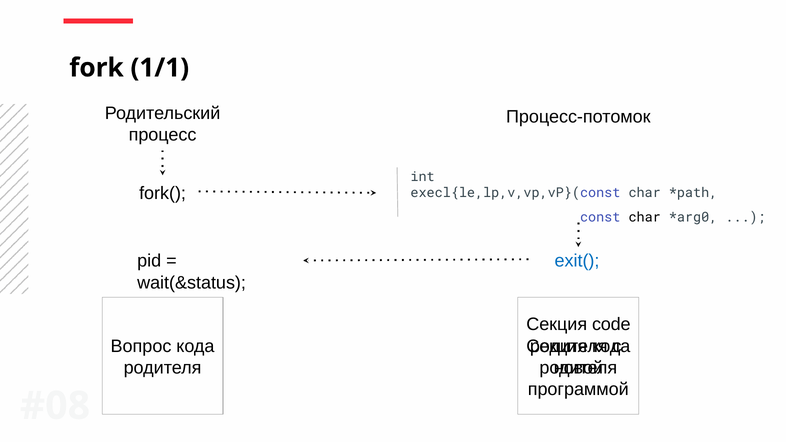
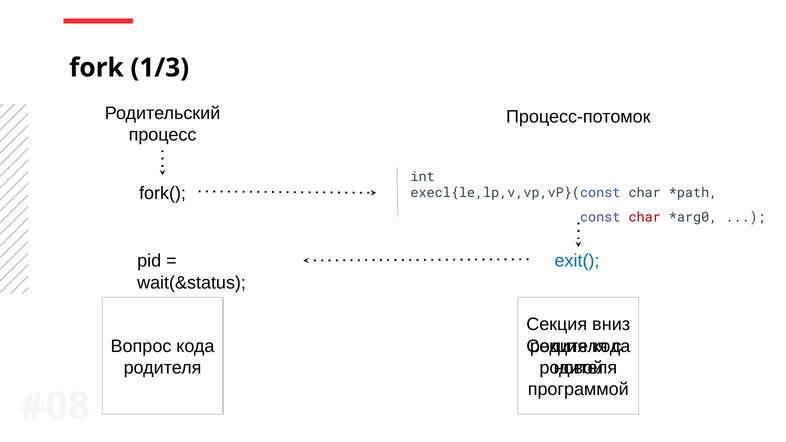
1/1: 1/1 -> 1/3
char at (645, 217) colour: black -> red
code: code -> вниз
